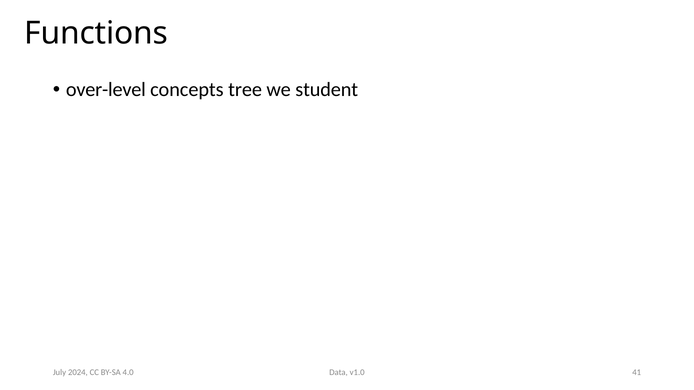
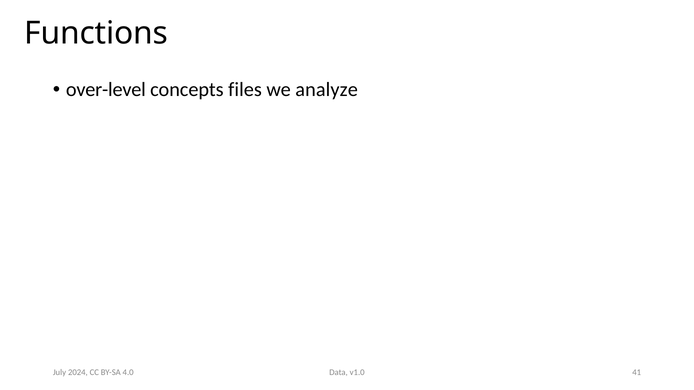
tree: tree -> files
student: student -> analyze
